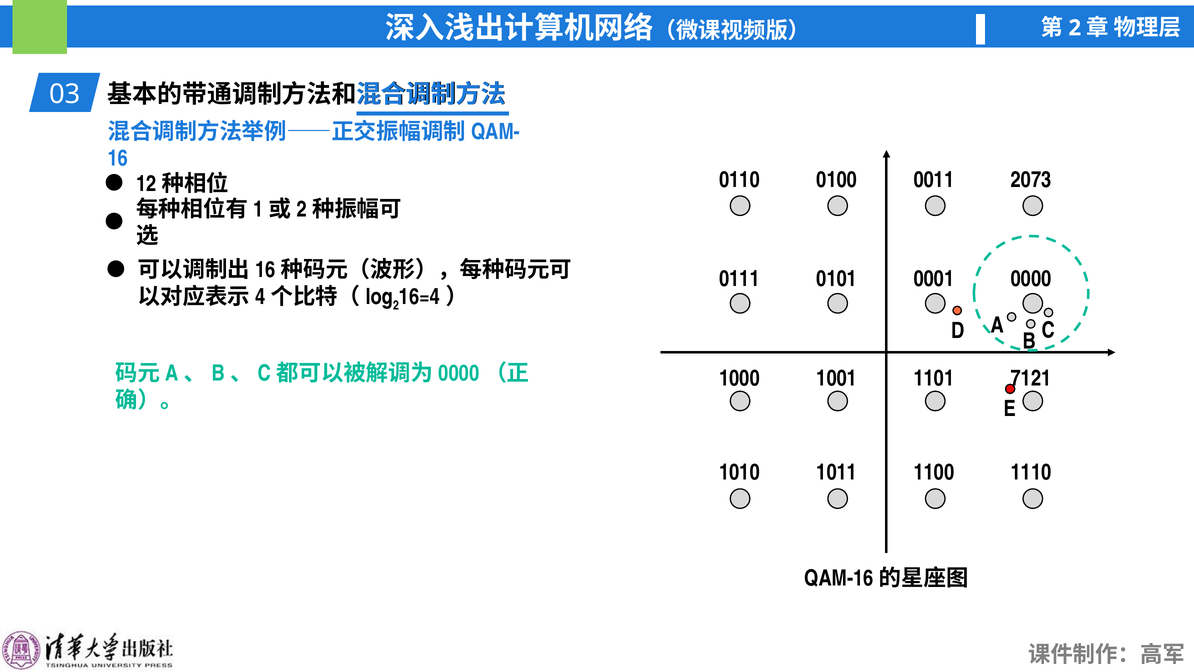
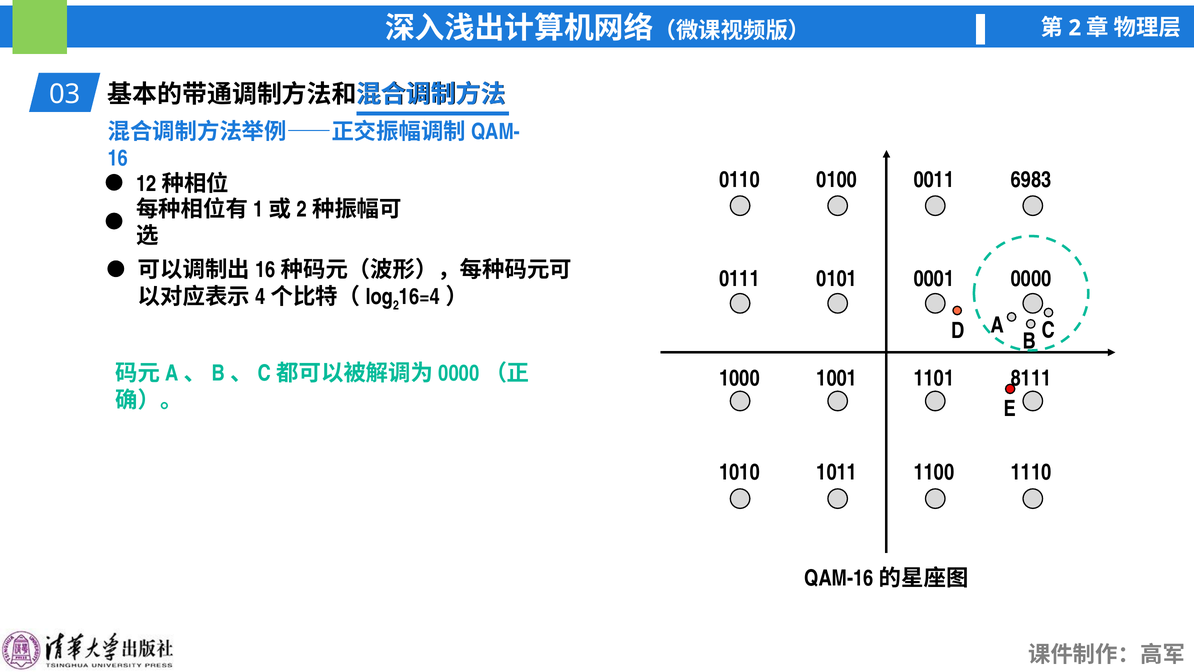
2073: 2073 -> 6983
7121: 7121 -> 8111
